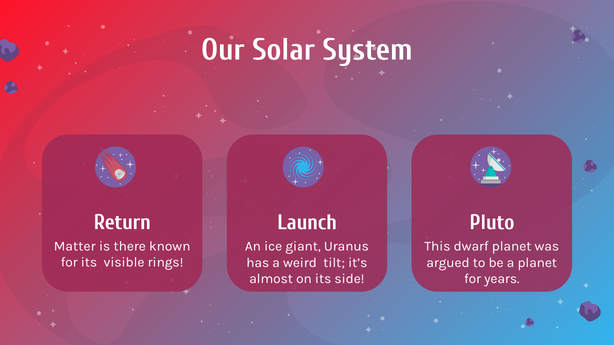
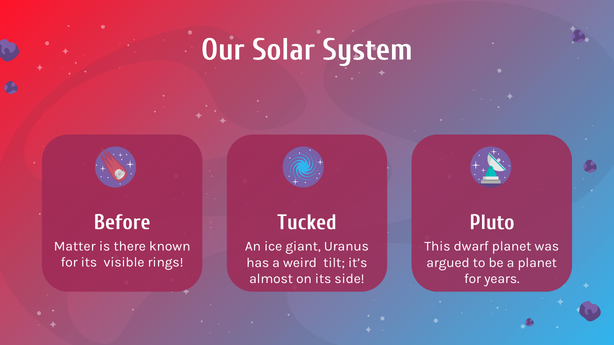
Return: Return -> Before
Launch: Launch -> Tucked
